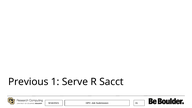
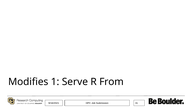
Previous: Previous -> Modifies
Sacct: Sacct -> From
